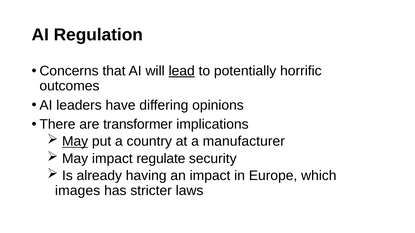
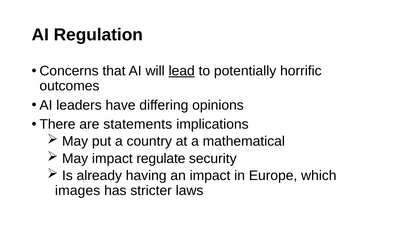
transformer: transformer -> statements
May at (75, 142) underline: present -> none
manufacturer: manufacturer -> mathematical
